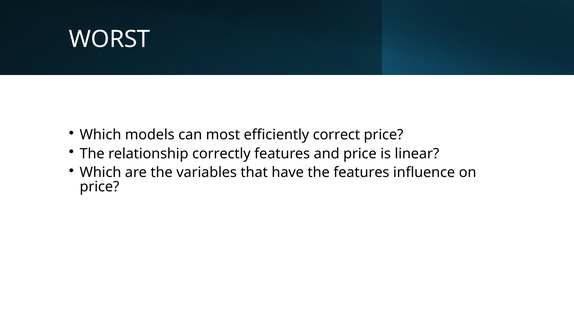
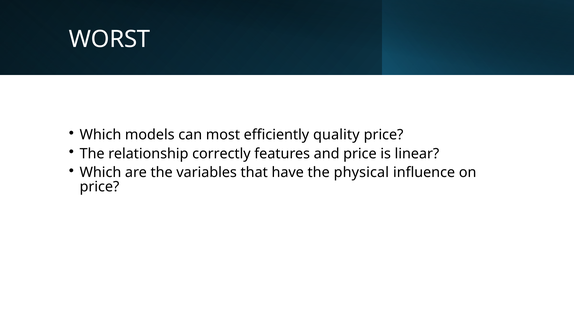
correct: correct -> quality
the features: features -> physical
